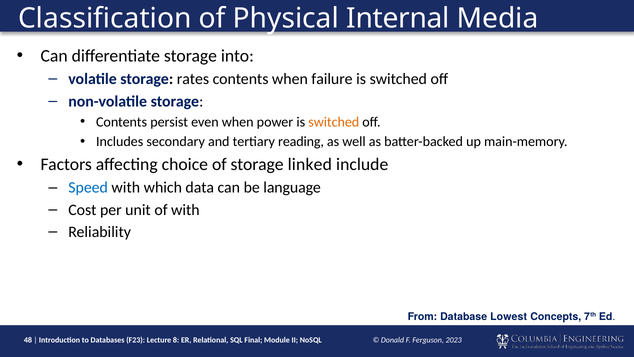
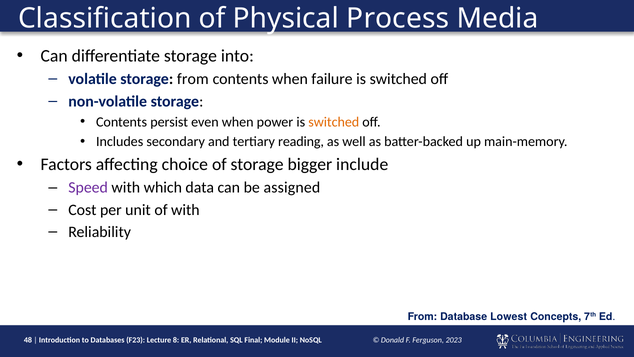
Internal: Internal -> Process
storage rates: rates -> from
linked: linked -> bigger
Speed colour: blue -> purple
language: language -> assigned
